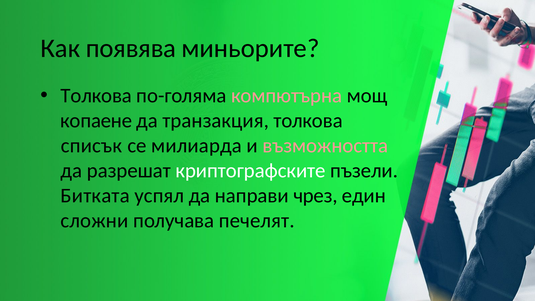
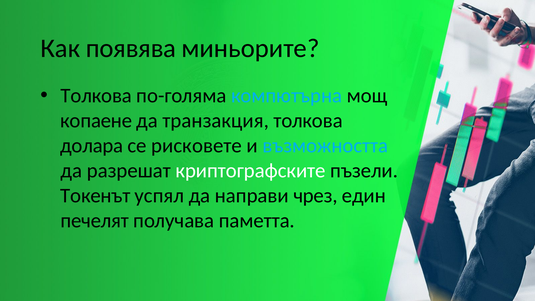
компютърна colour: pink -> light blue
списък: списък -> долара
милиарда: милиарда -> рисковете
възможността colour: pink -> light blue
Битката: Битката -> Токенът
сложни: сложни -> печелят
печелят: печелят -> паметта
